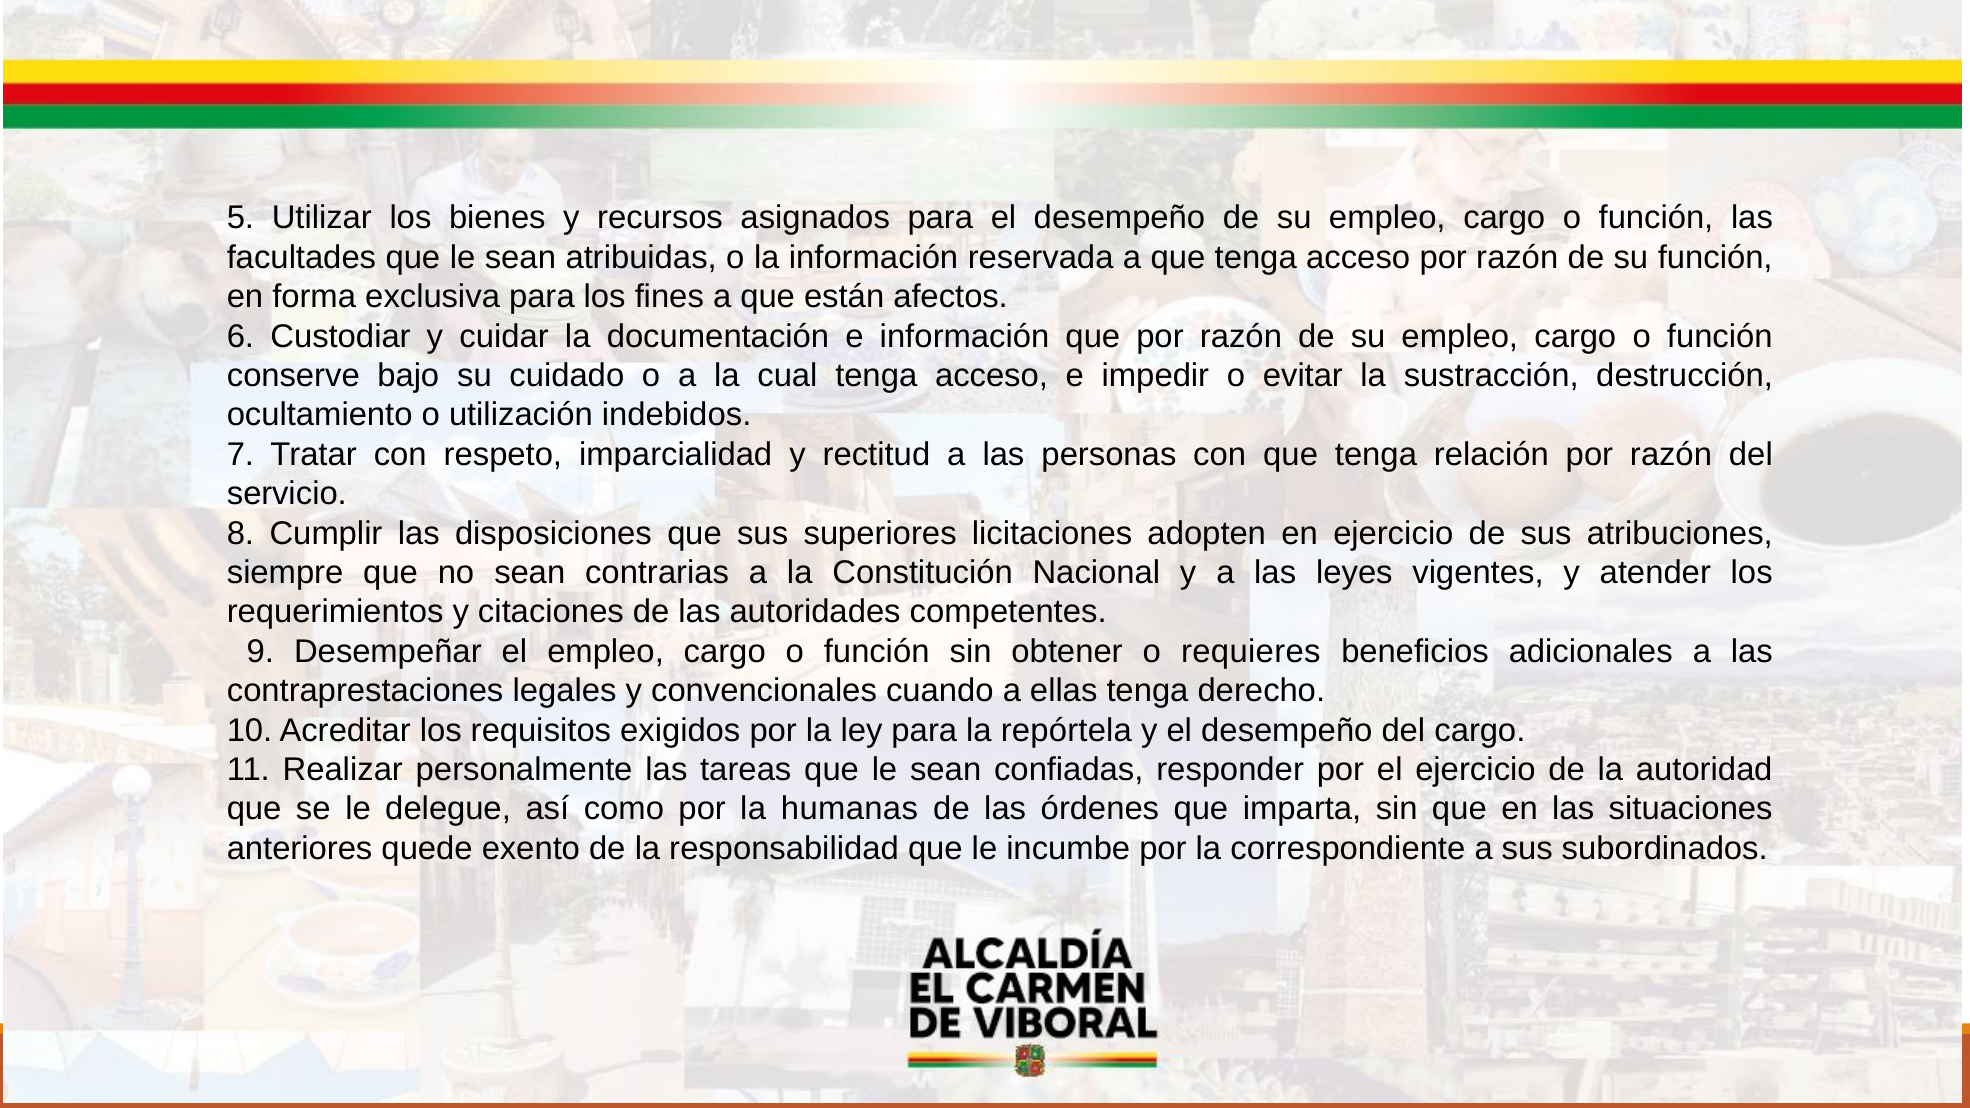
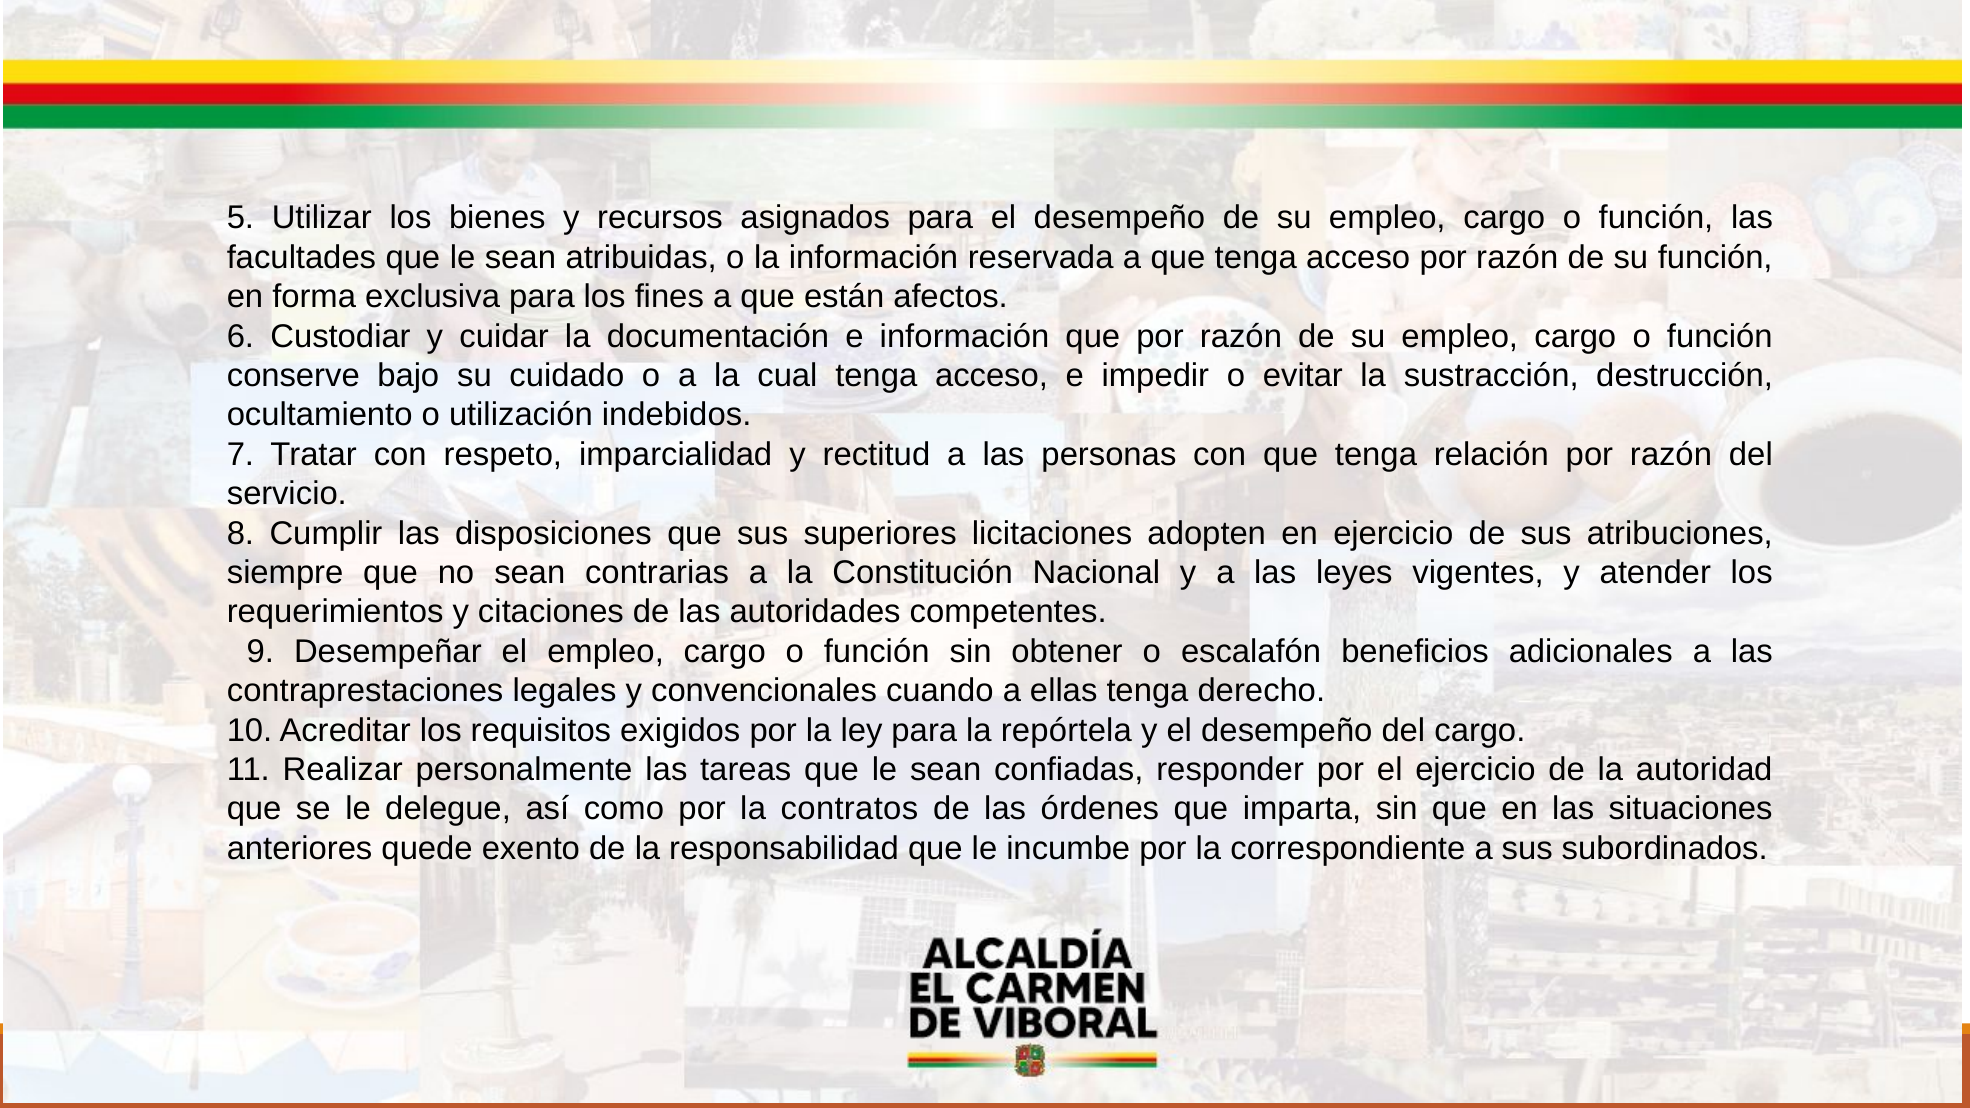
requieres: requieres -> escalafón
humanas: humanas -> contratos
